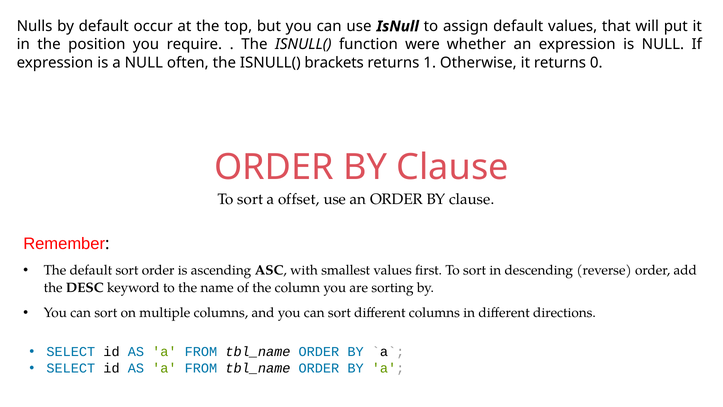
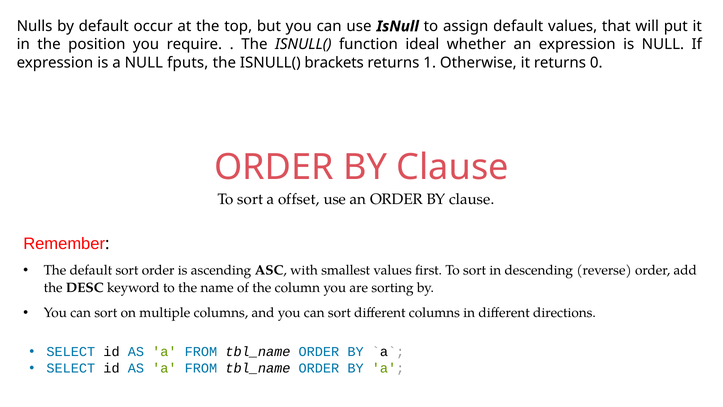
were: were -> ideal
often: often -> fputs
